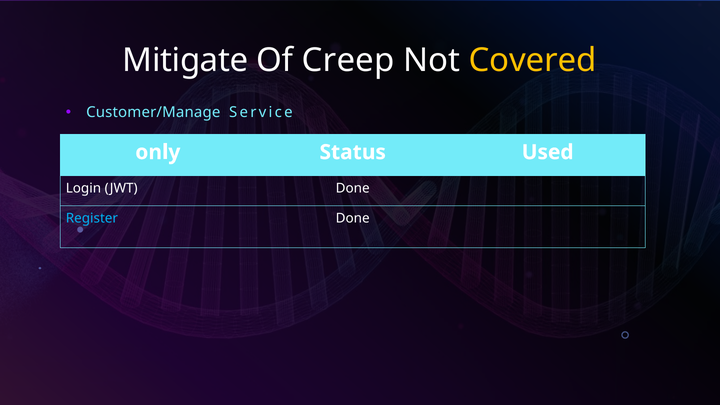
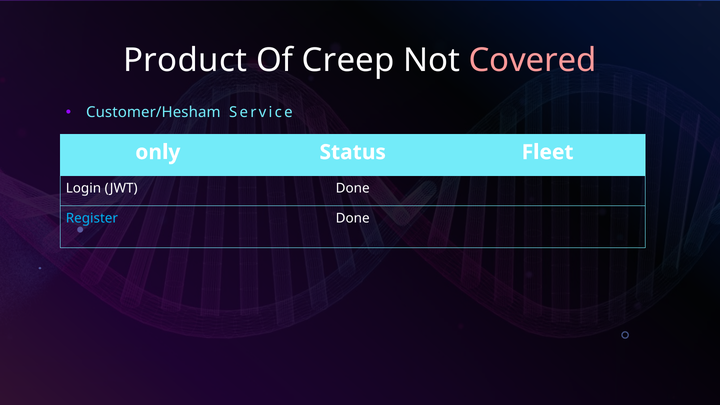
Mitigate: Mitigate -> Product
Covered colour: yellow -> pink
Customer/Manage: Customer/Manage -> Customer/Hesham
Used: Used -> Fleet
